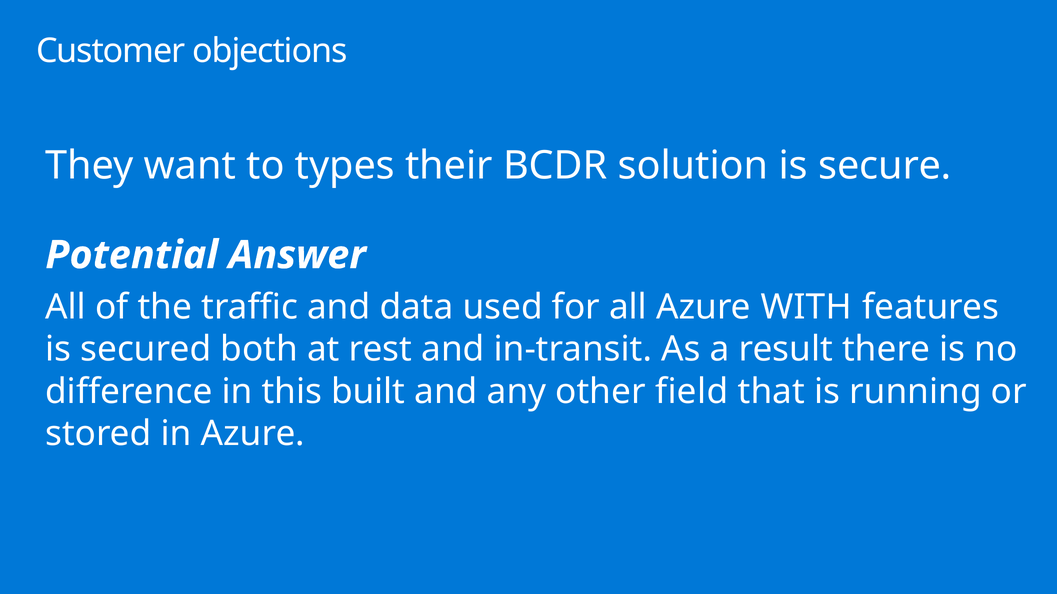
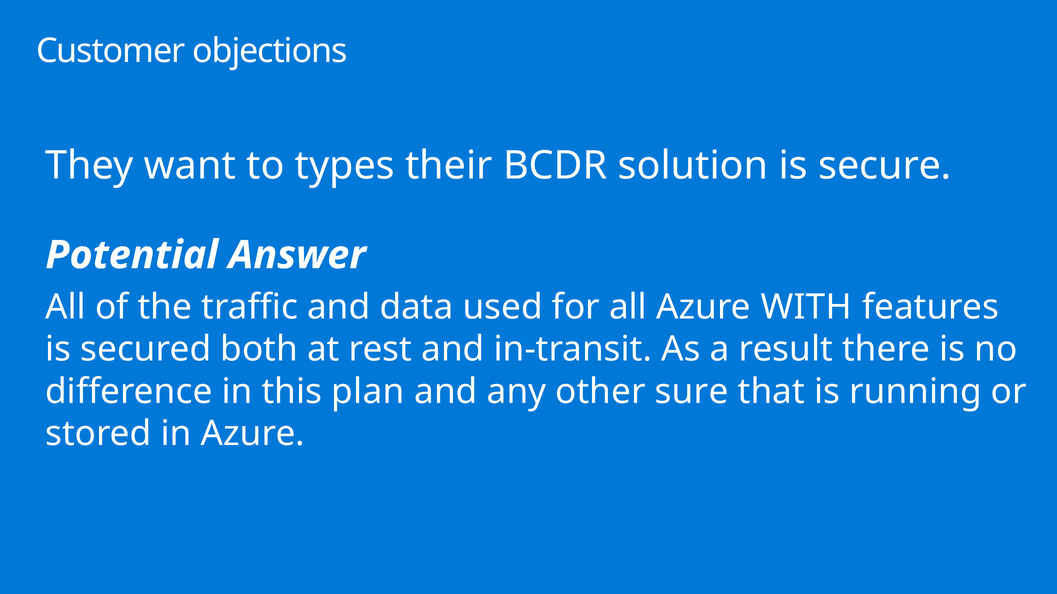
built: built -> plan
field: field -> sure
